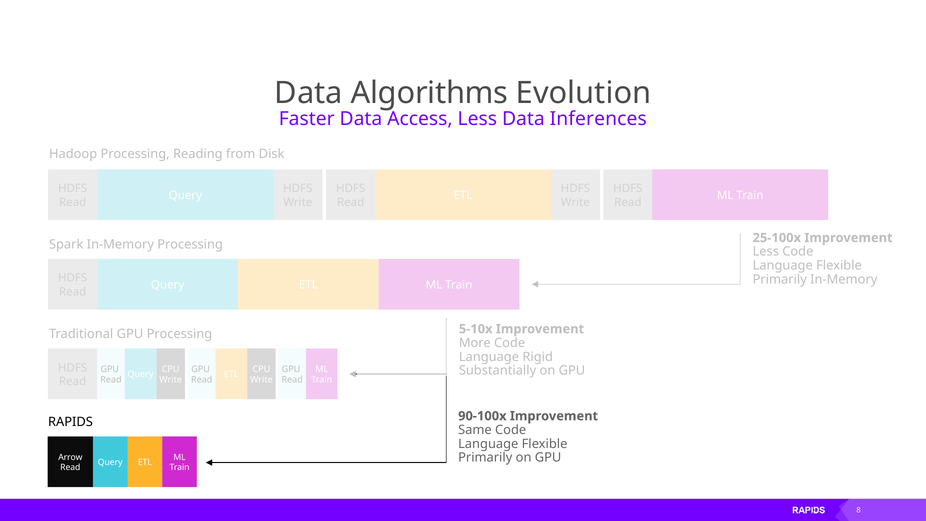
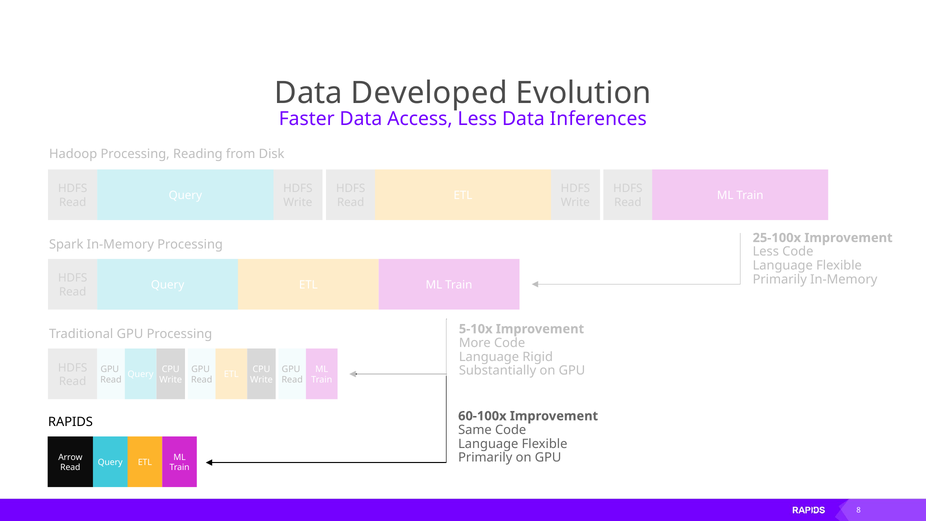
Algorithms: Algorithms -> Developed
90-100x: 90-100x -> 60-100x
